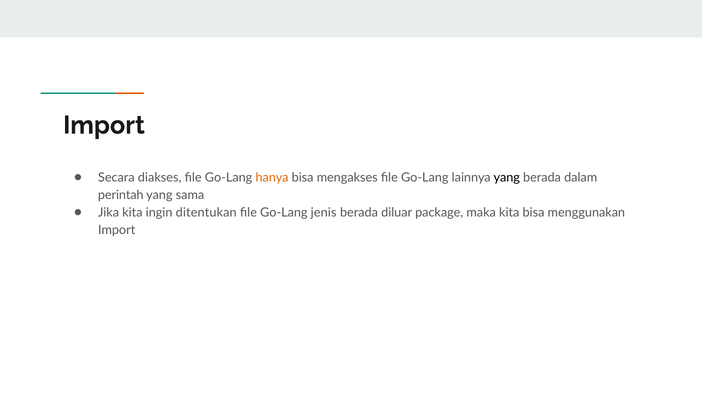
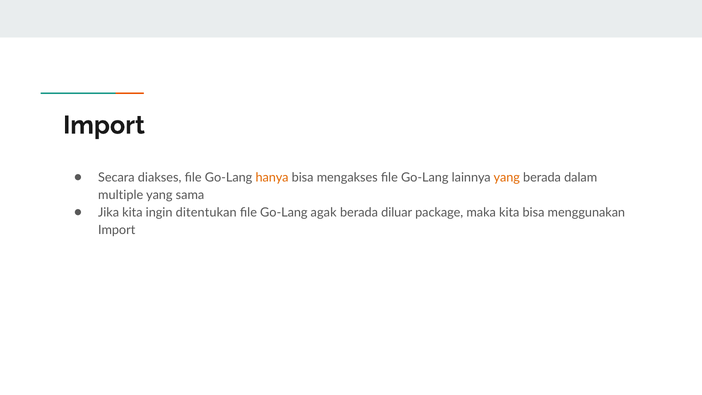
yang at (507, 177) colour: black -> orange
perintah: perintah -> multiple
jenis: jenis -> agak
